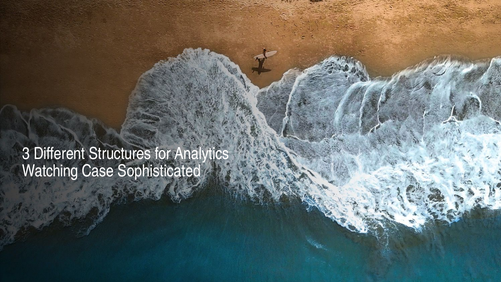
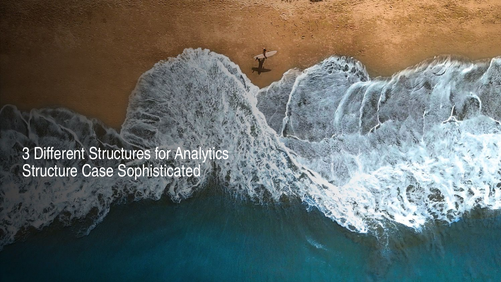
Watching: Watching -> Structure
